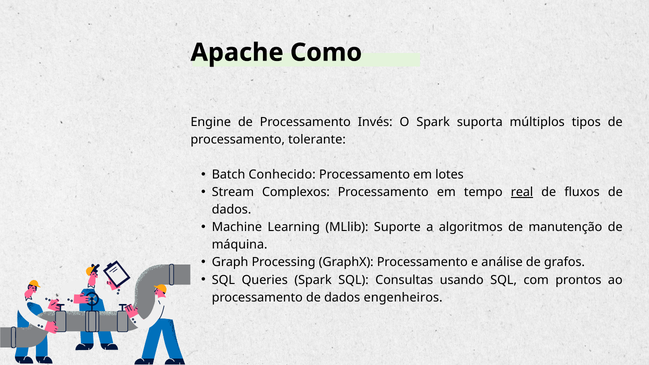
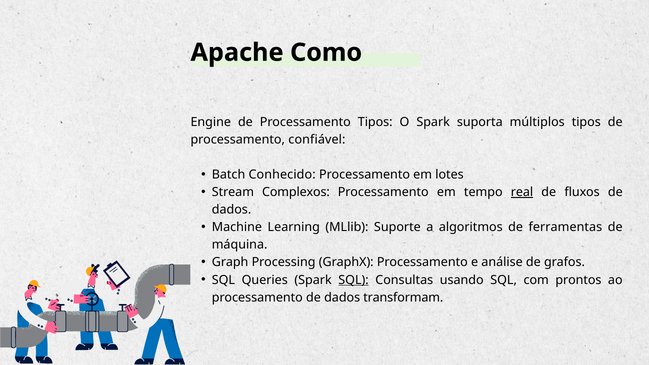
Processamento Invés: Invés -> Tipos
tolerante: tolerante -> confiável
manutenção: manutenção -> ferramentas
SQL at (354, 280) underline: none -> present
engenheiros: engenheiros -> transformam
